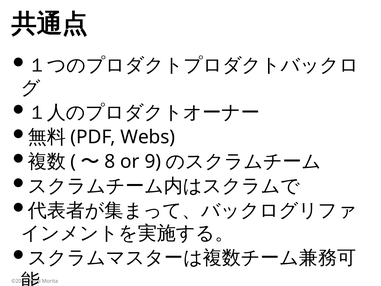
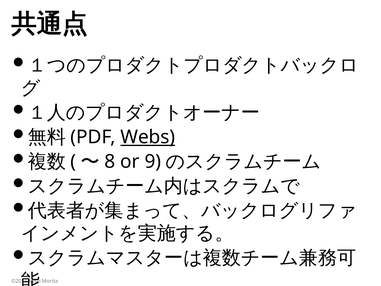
Webs underline: none -> present
